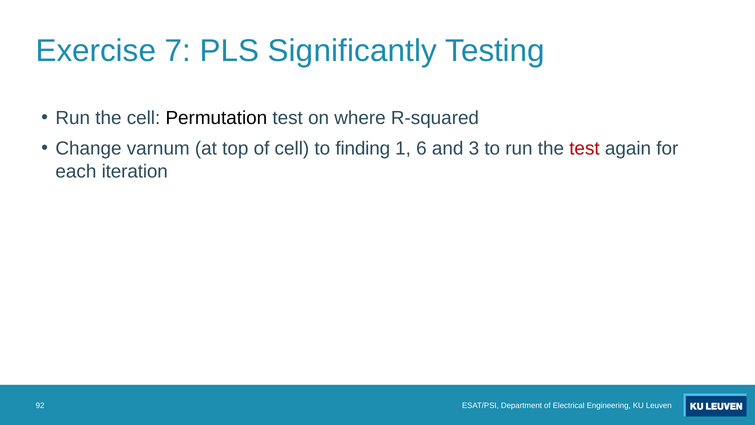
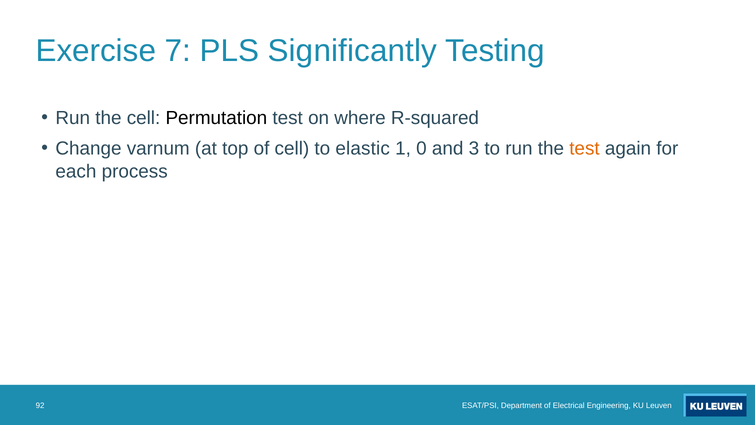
finding: finding -> elastic
6: 6 -> 0
test at (584, 149) colour: red -> orange
iteration: iteration -> process
